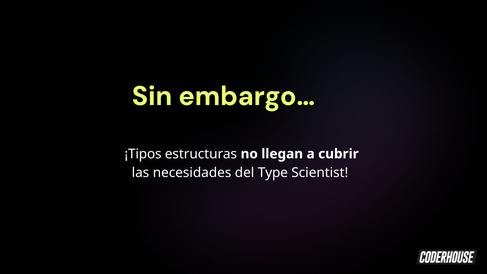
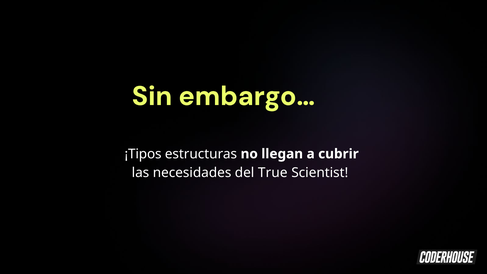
Type: Type -> True
